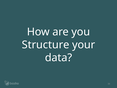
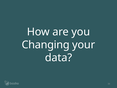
Structure: Structure -> Changing
